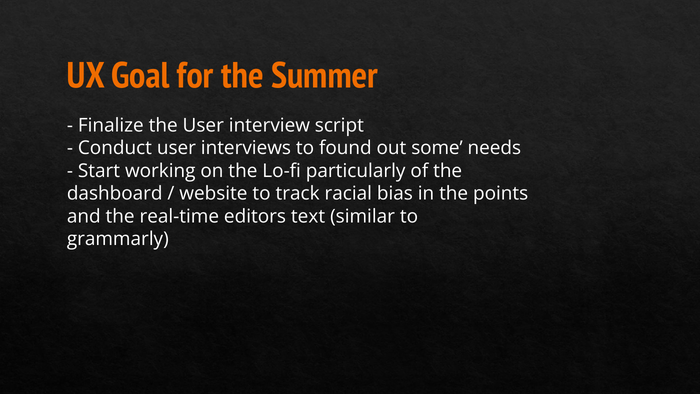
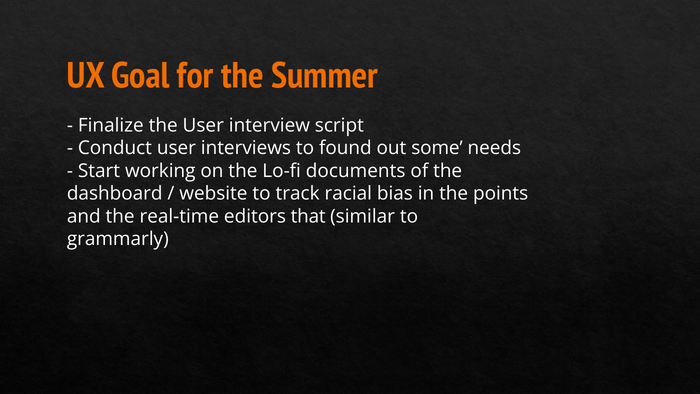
particularly: particularly -> documents
text: text -> that
